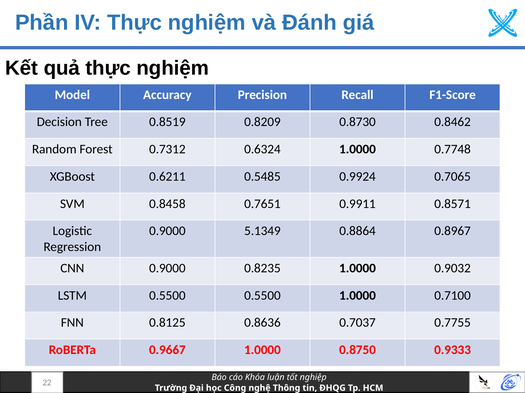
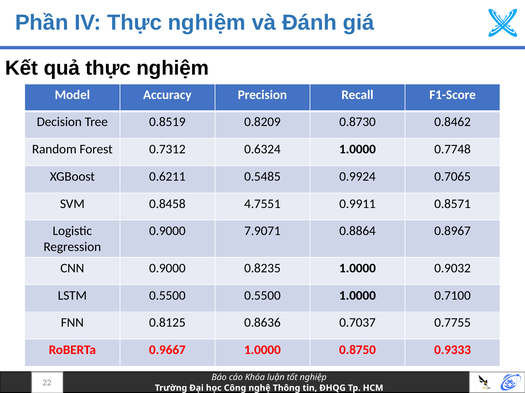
0.7651: 0.7651 -> 4.7551
5.1349: 5.1349 -> 7.9071
